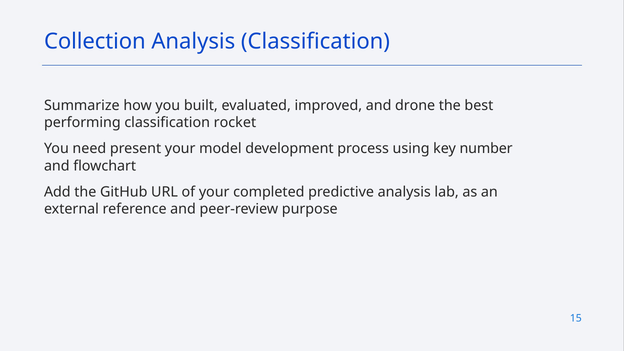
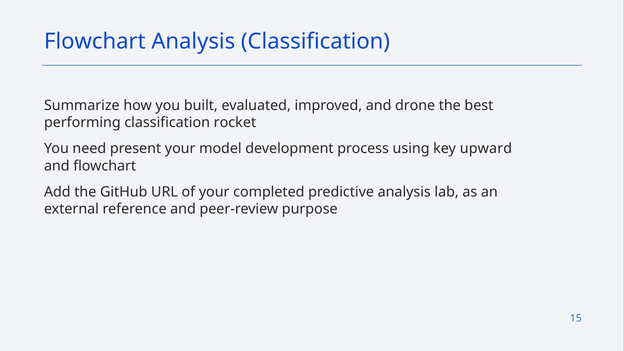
Collection at (95, 42): Collection -> Flowchart
number: number -> upward
